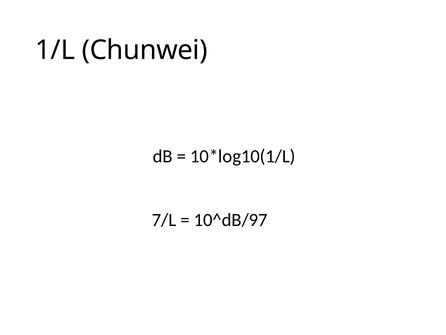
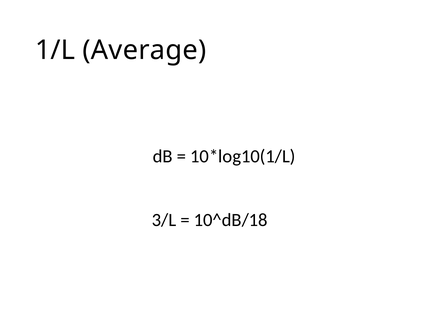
Chunwei: Chunwei -> Average
7/L: 7/L -> 3/L
10^dB/97: 10^dB/97 -> 10^dB/18
